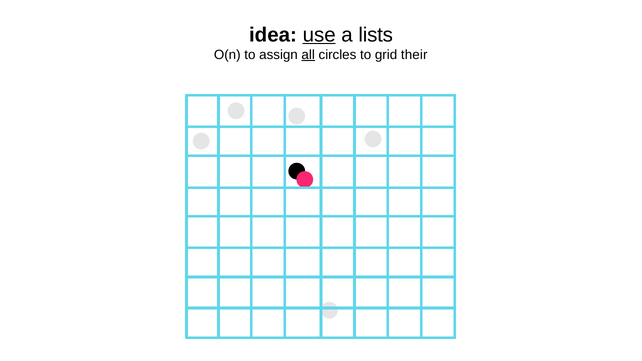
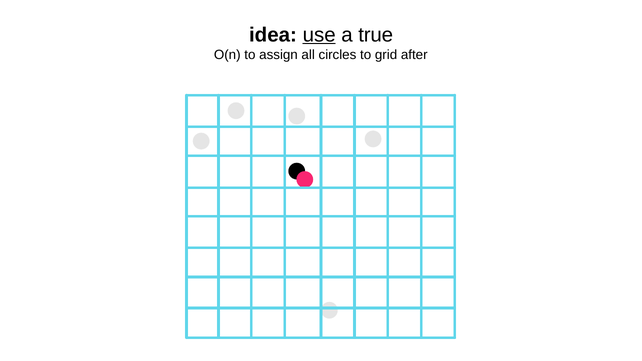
lists: lists -> true
all underline: present -> none
their: their -> after
